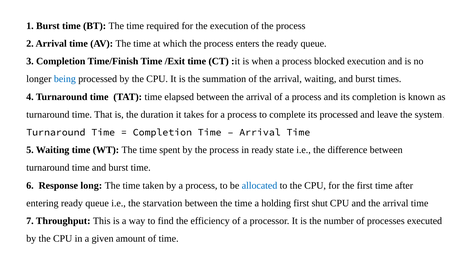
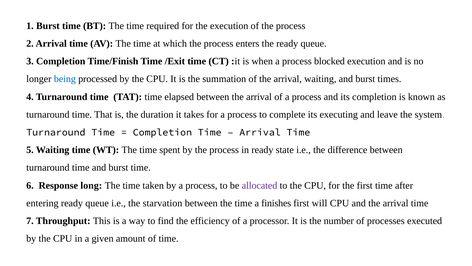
its processed: processed -> executing
allocated colour: blue -> purple
holding: holding -> finishes
shut: shut -> will
